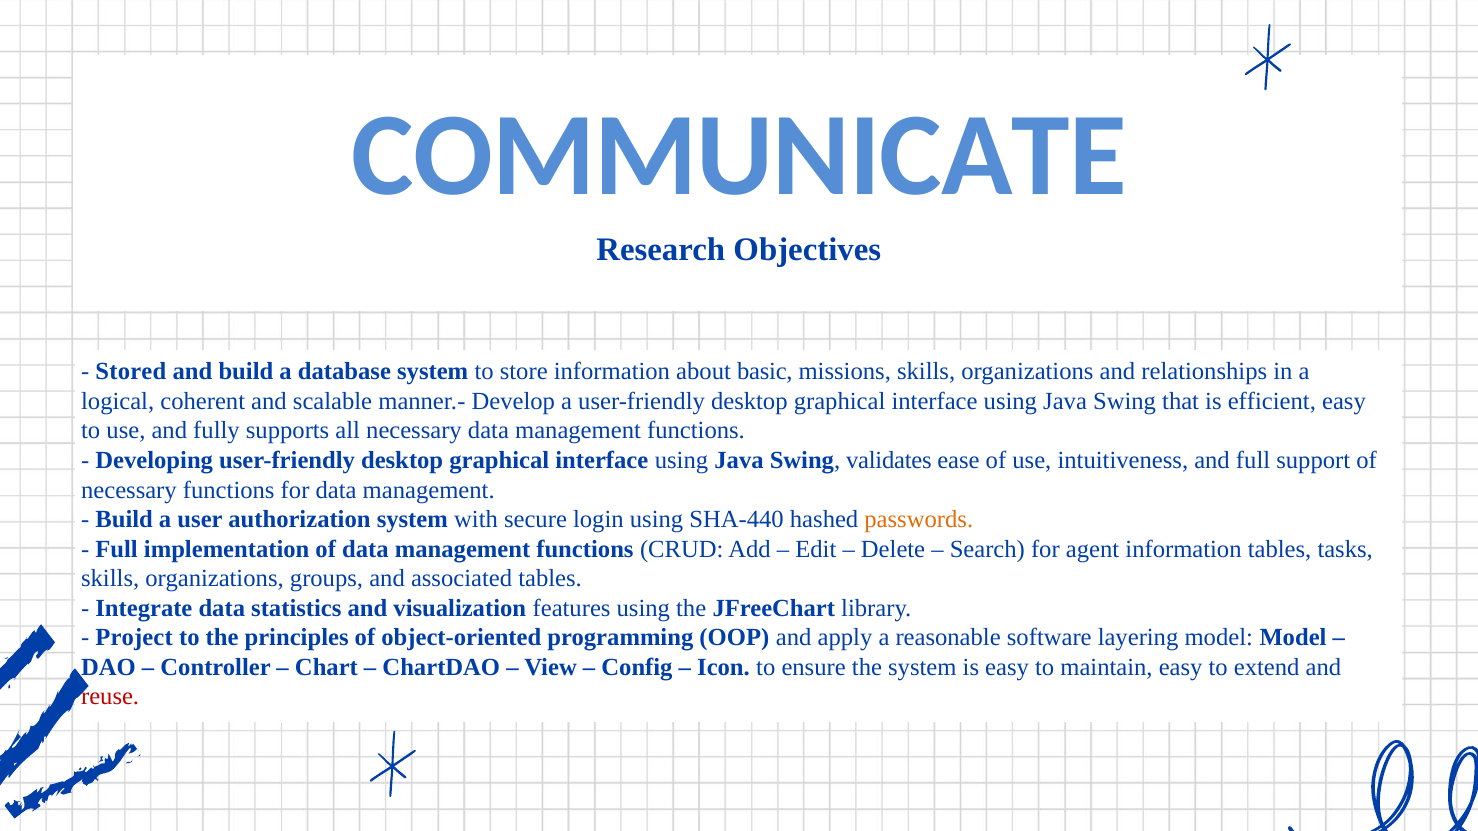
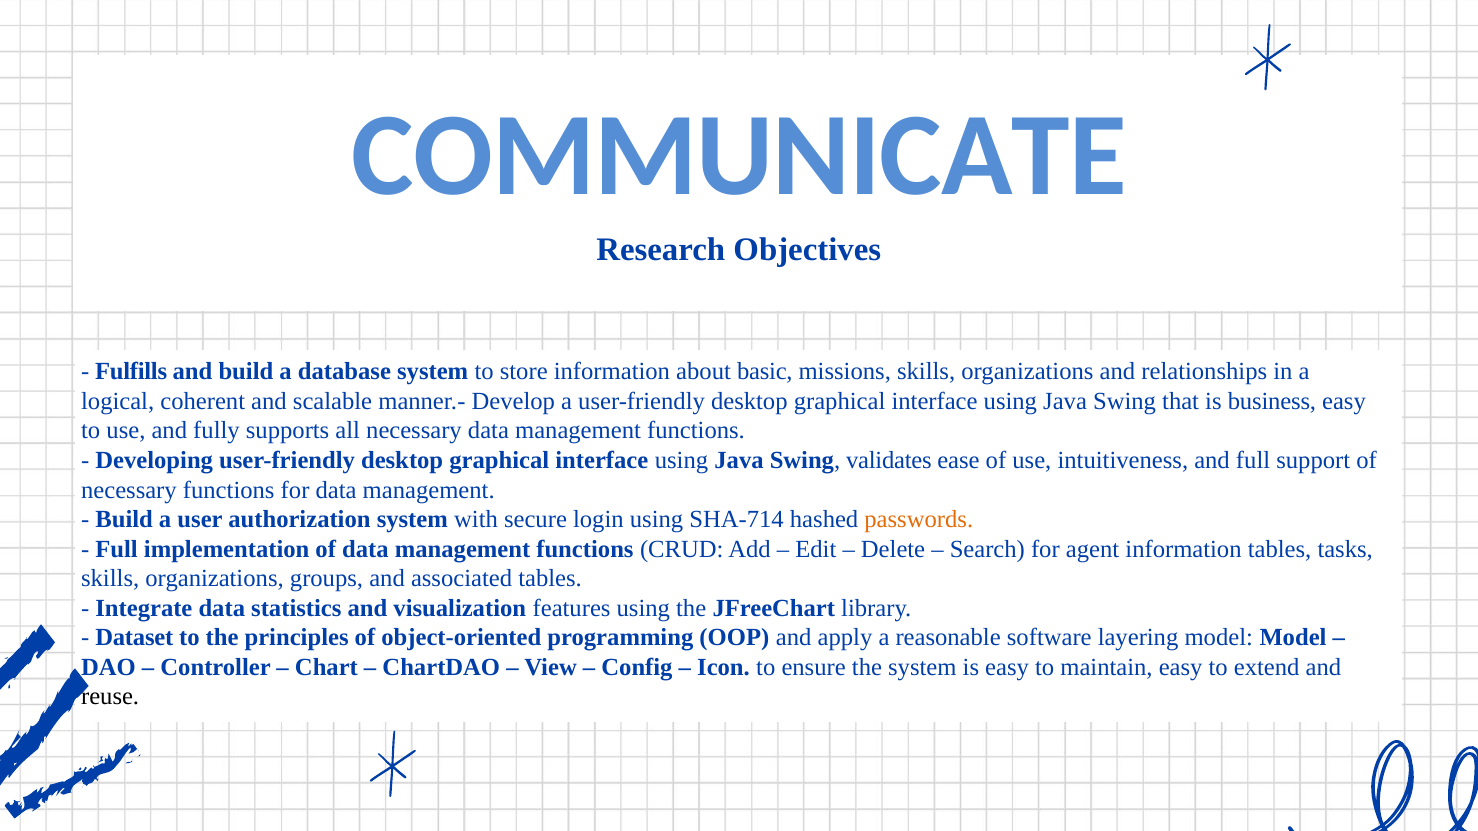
Stored: Stored -> Fulfills
efficient: efficient -> business
SHA-440: SHA-440 -> SHA-714
Project: Project -> Dataset
reuse colour: red -> black
